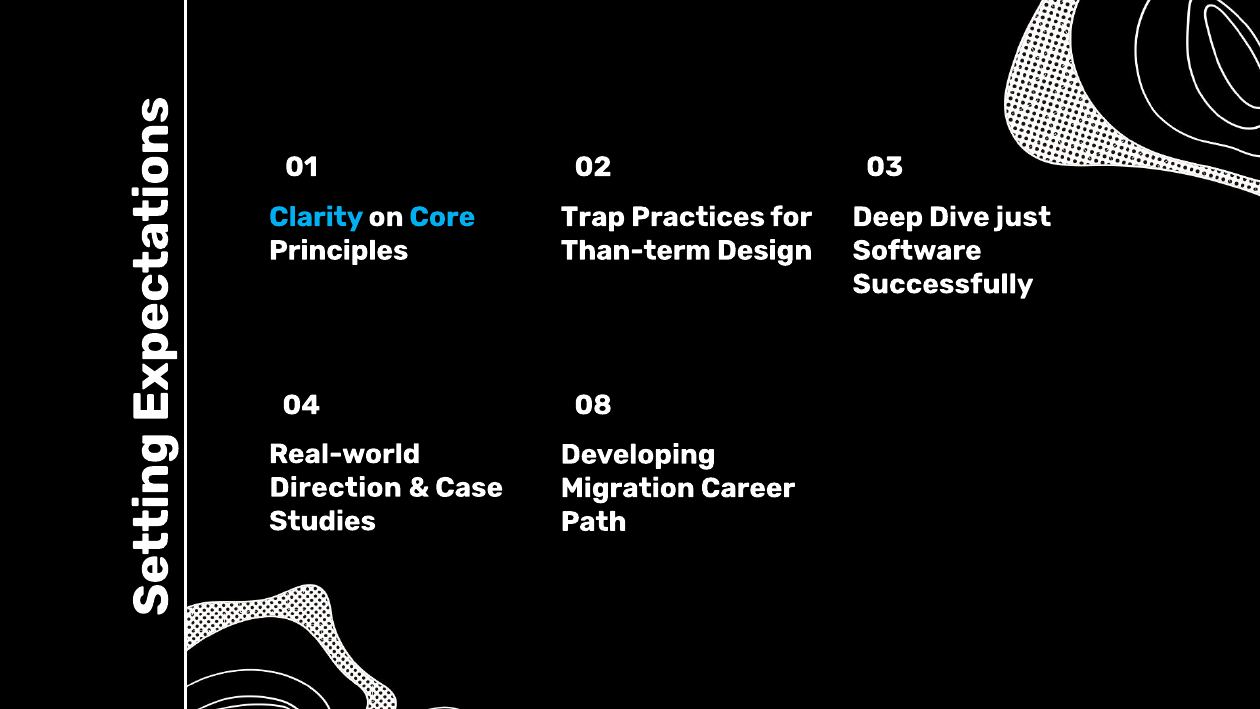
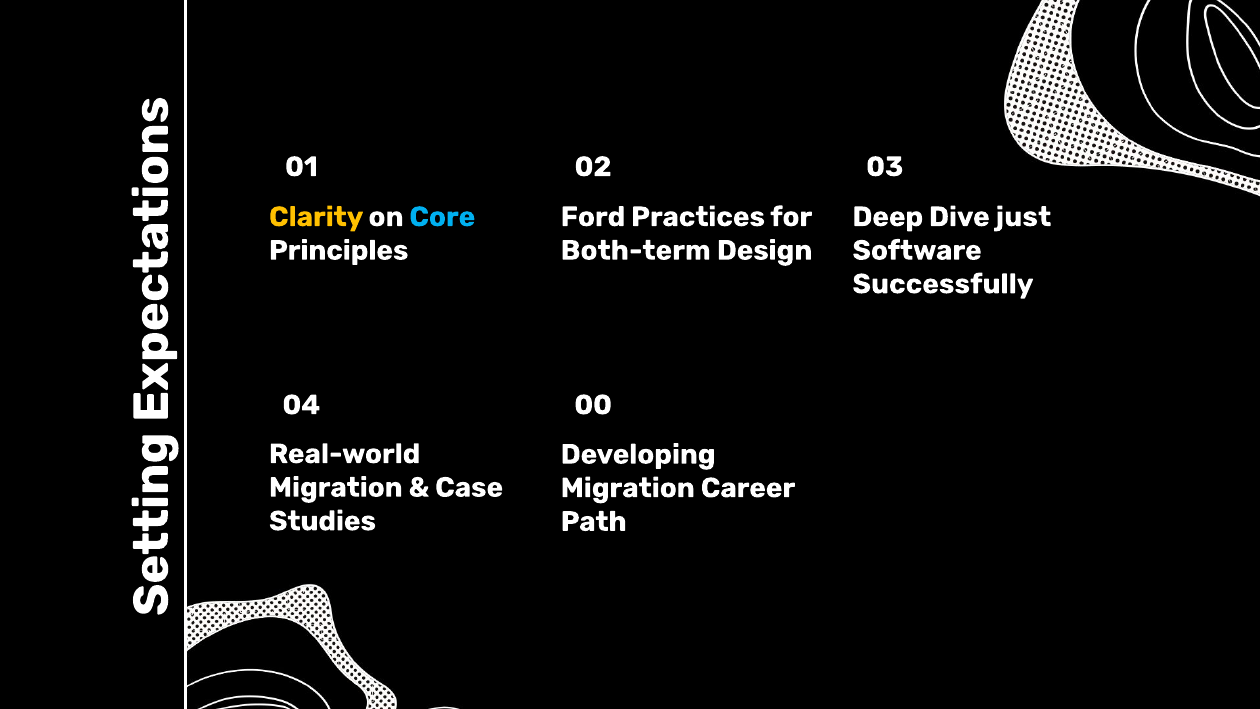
Clarity colour: light blue -> yellow
Trap: Trap -> Ford
Than-term: Than-term -> Both-term
08: 08 -> 00
Direction at (336, 487): Direction -> Migration
